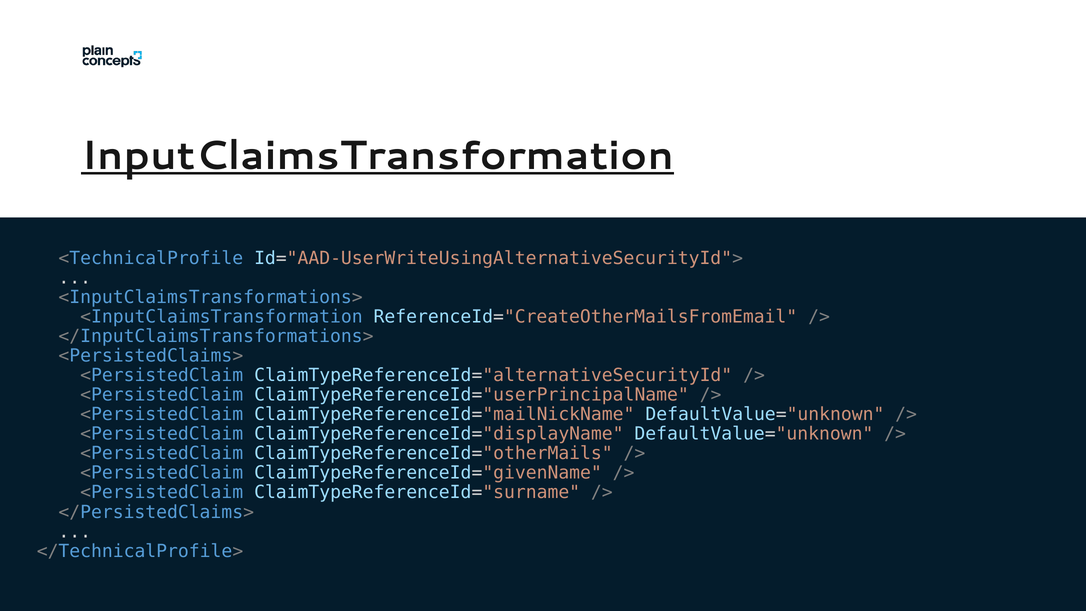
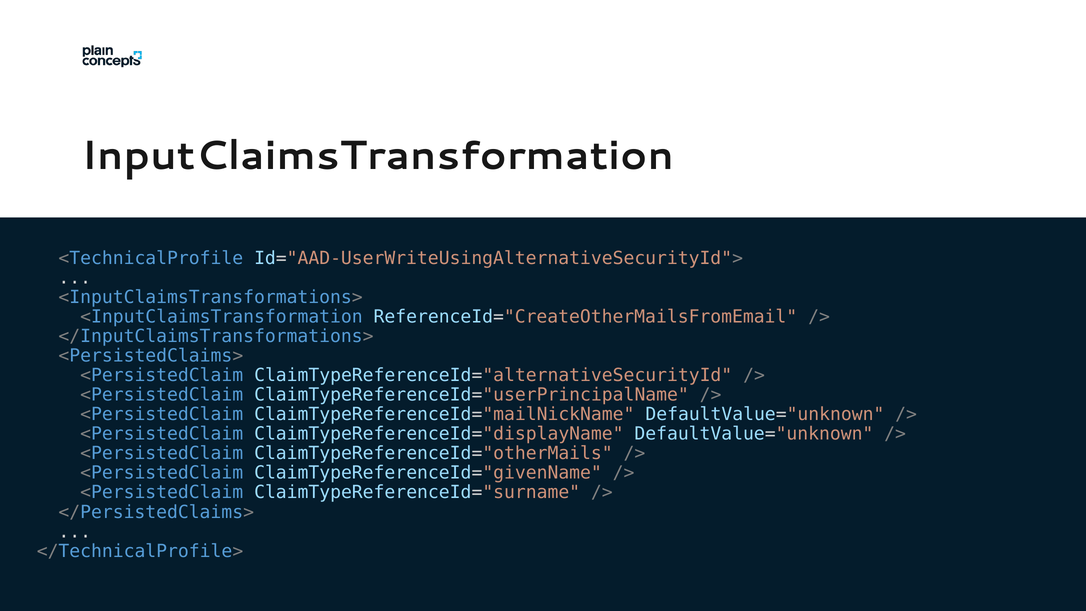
InputClaimsTransformation underline: present -> none
